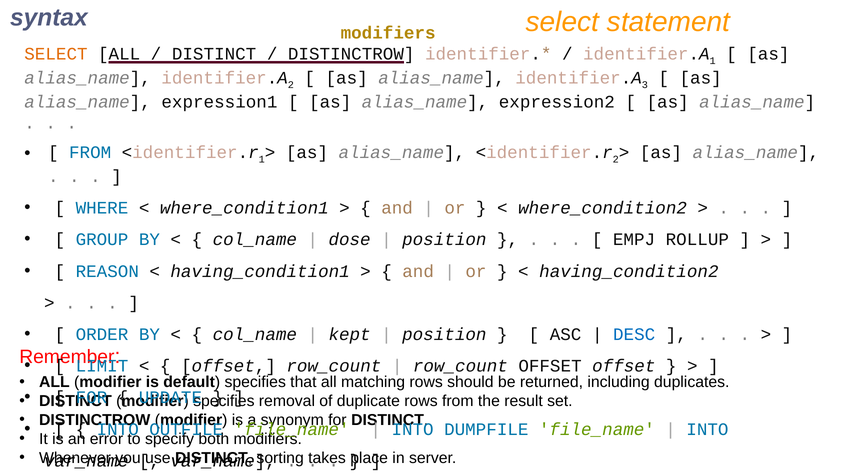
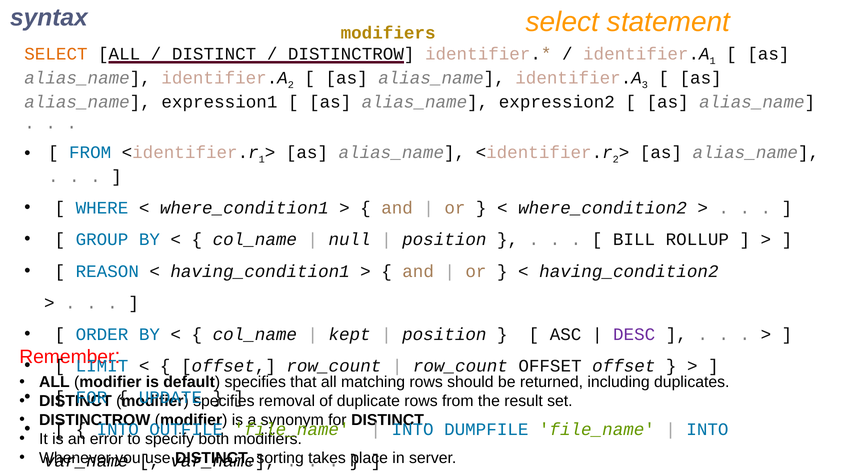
dose: dose -> null
EMPJ: EMPJ -> BILL
DESC colour: blue -> purple
